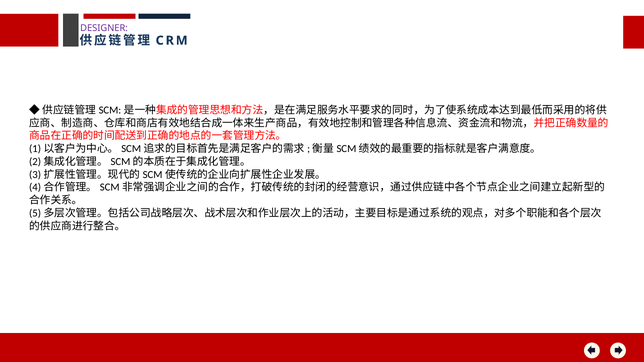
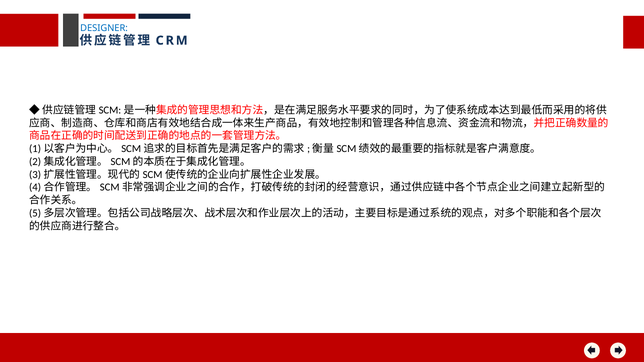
DESIGNER colour: purple -> blue
